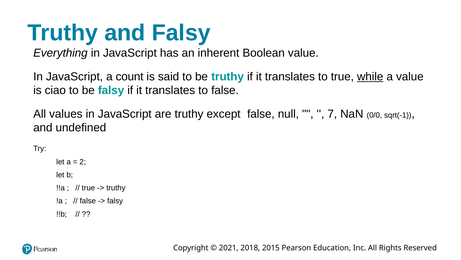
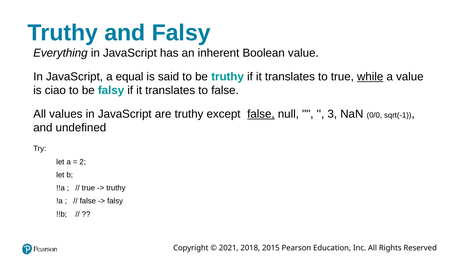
count: count -> equal
false at (261, 114) underline: none -> present
7: 7 -> 3
